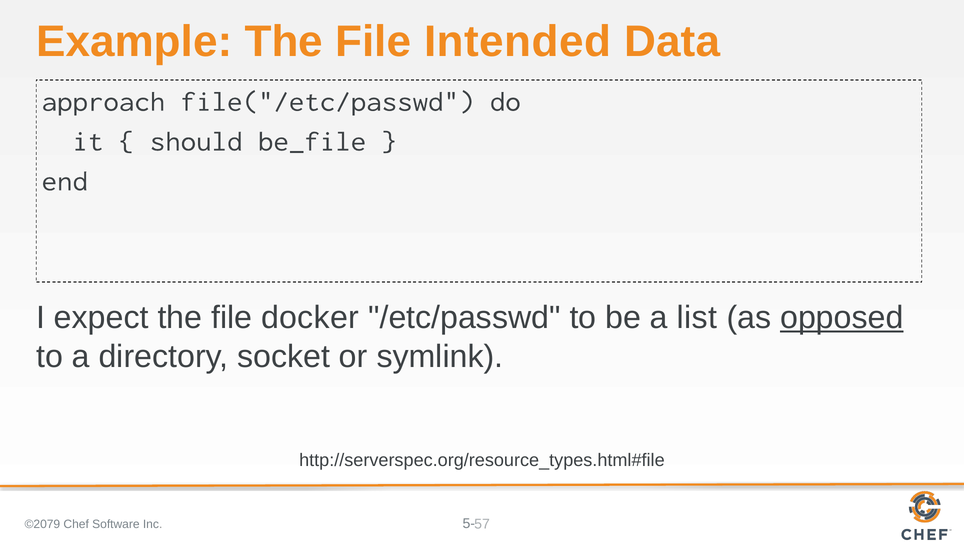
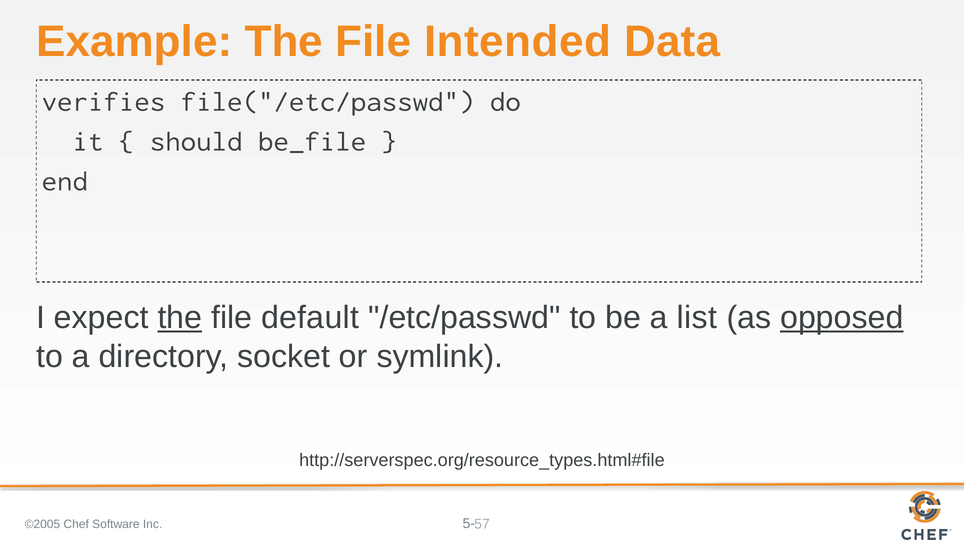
approach: approach -> verifies
the at (180, 318) underline: none -> present
docker: docker -> default
©2079: ©2079 -> ©2005
